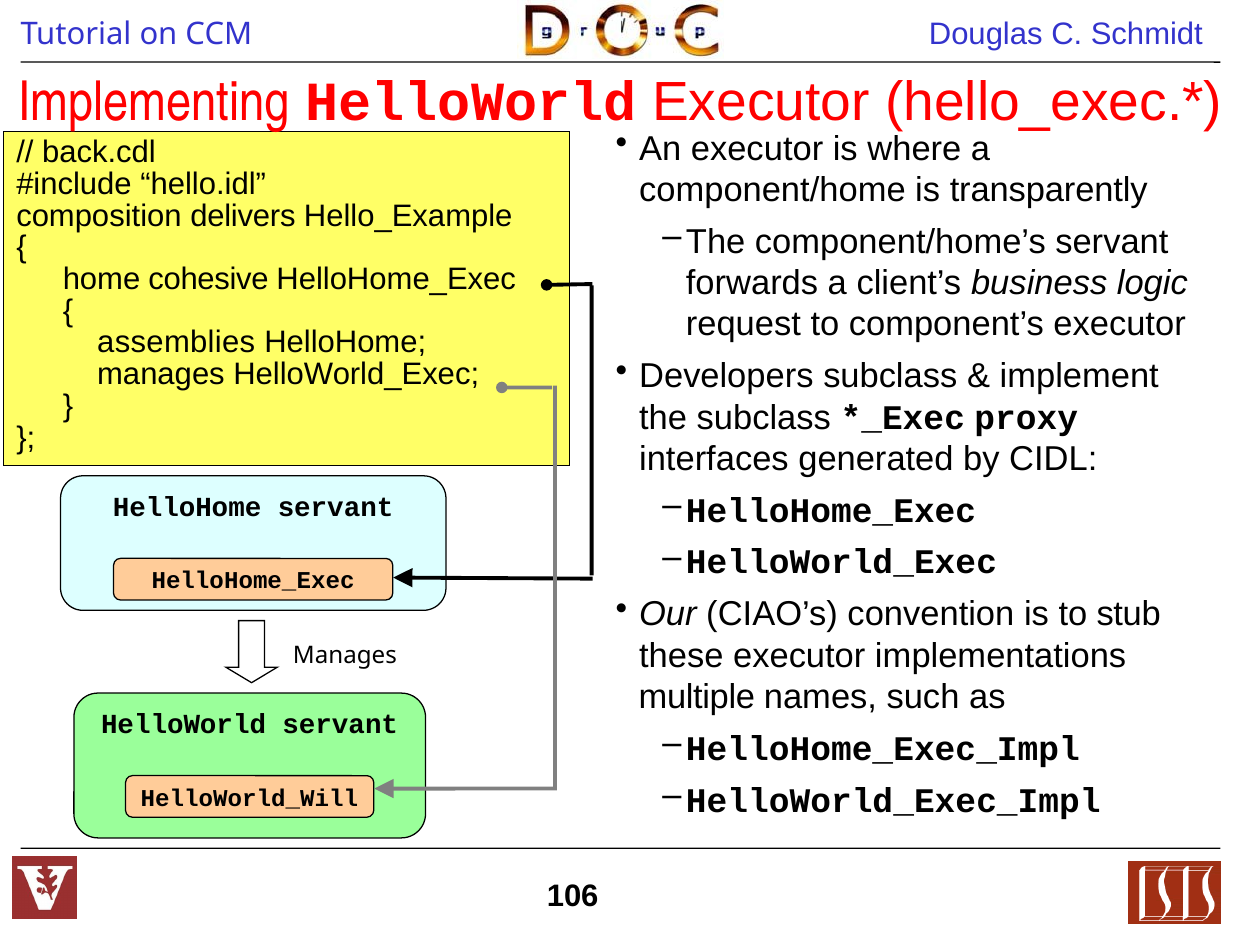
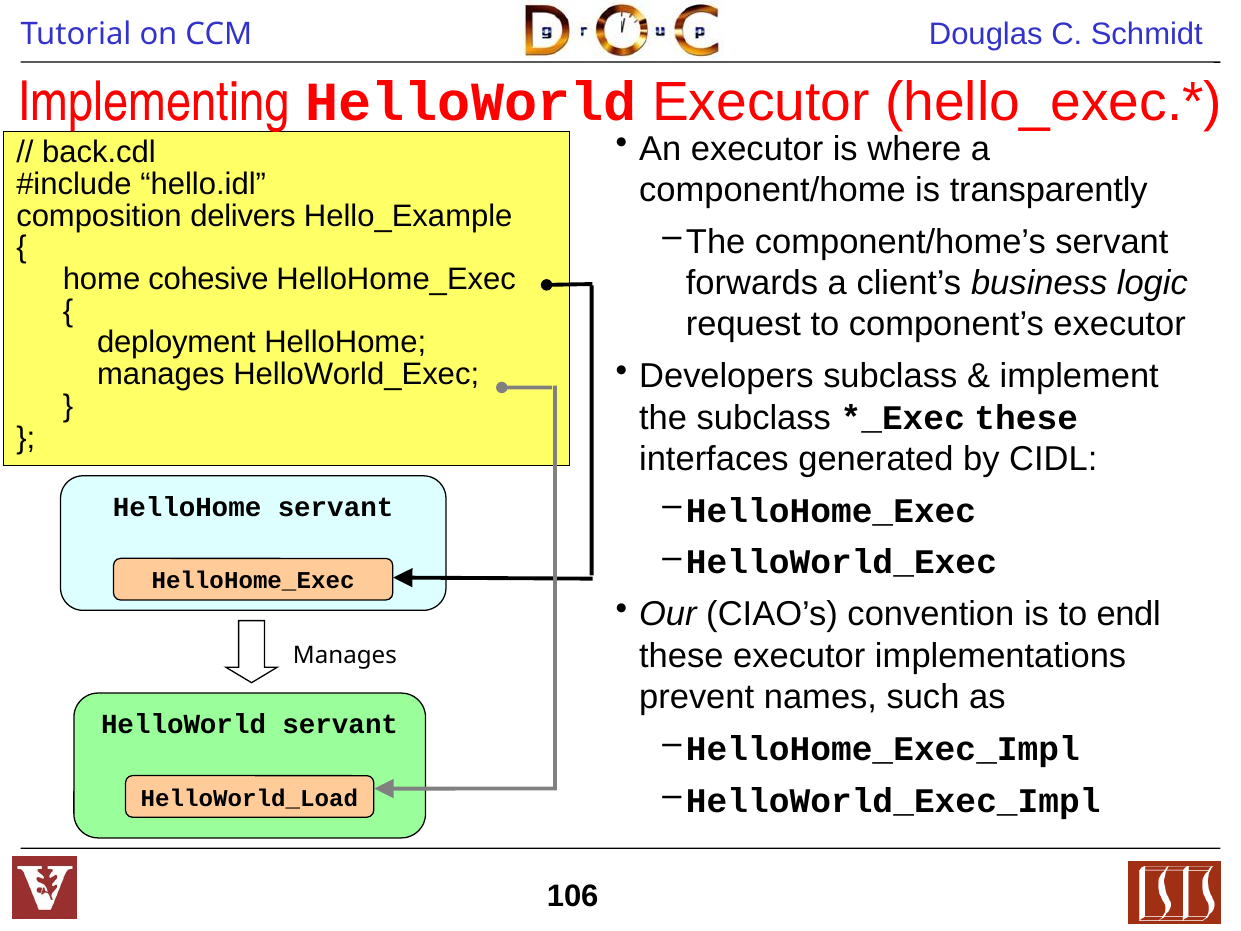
assemblies: assemblies -> deployment
proxy at (1026, 418): proxy -> these
stub: stub -> endl
multiple: multiple -> prevent
HelloWorld_Will: HelloWorld_Will -> HelloWorld_Load
